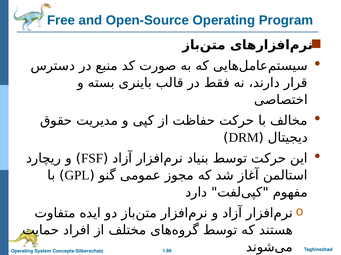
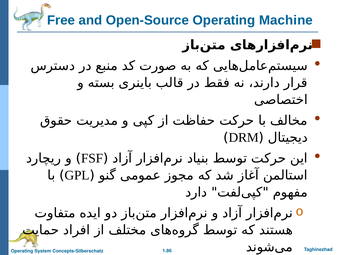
Program: Program -> Machine
